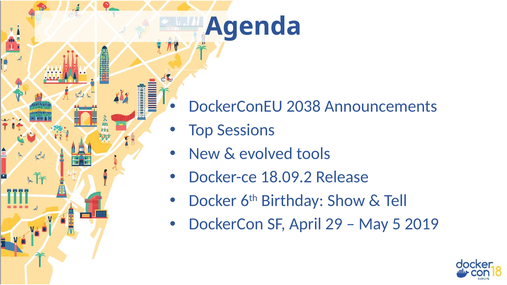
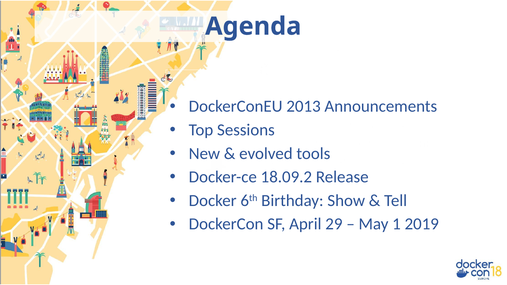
2038: 2038 -> 2013
5: 5 -> 1
